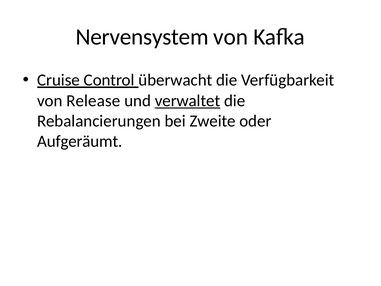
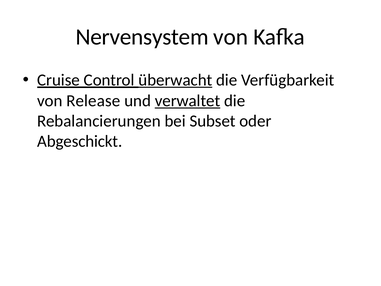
überwacht underline: none -> present
Zweite: Zweite -> Subset
Aufgeräumt: Aufgeräumt -> Abgeschickt
